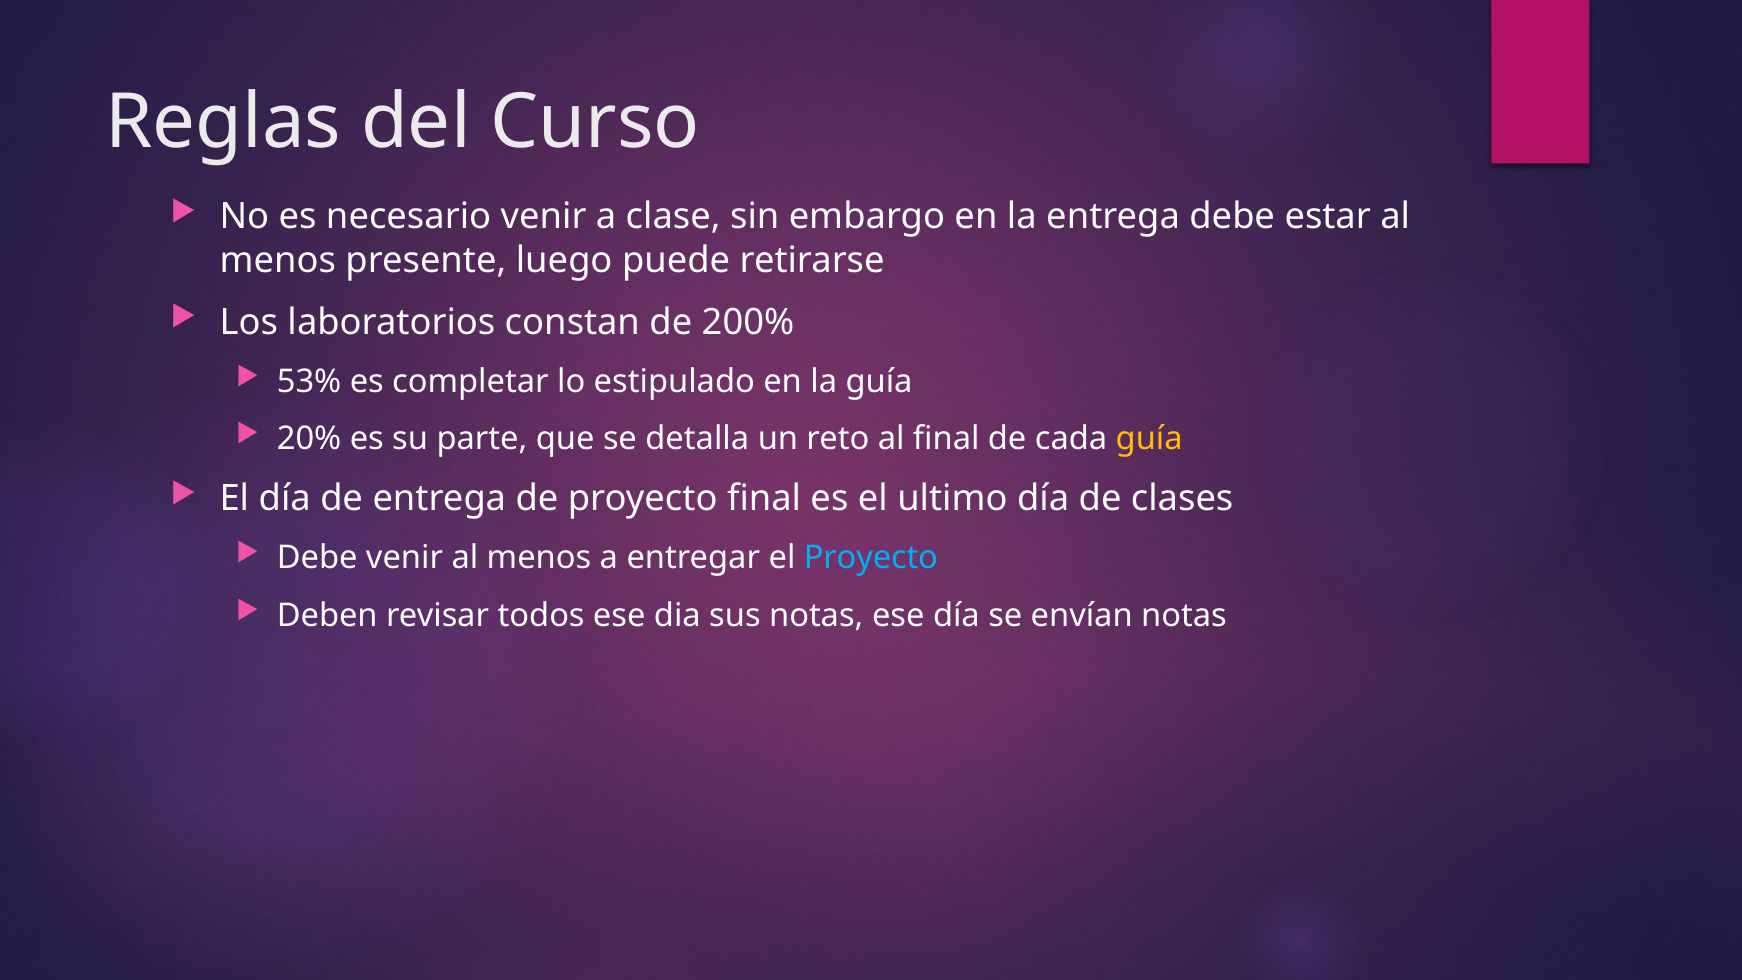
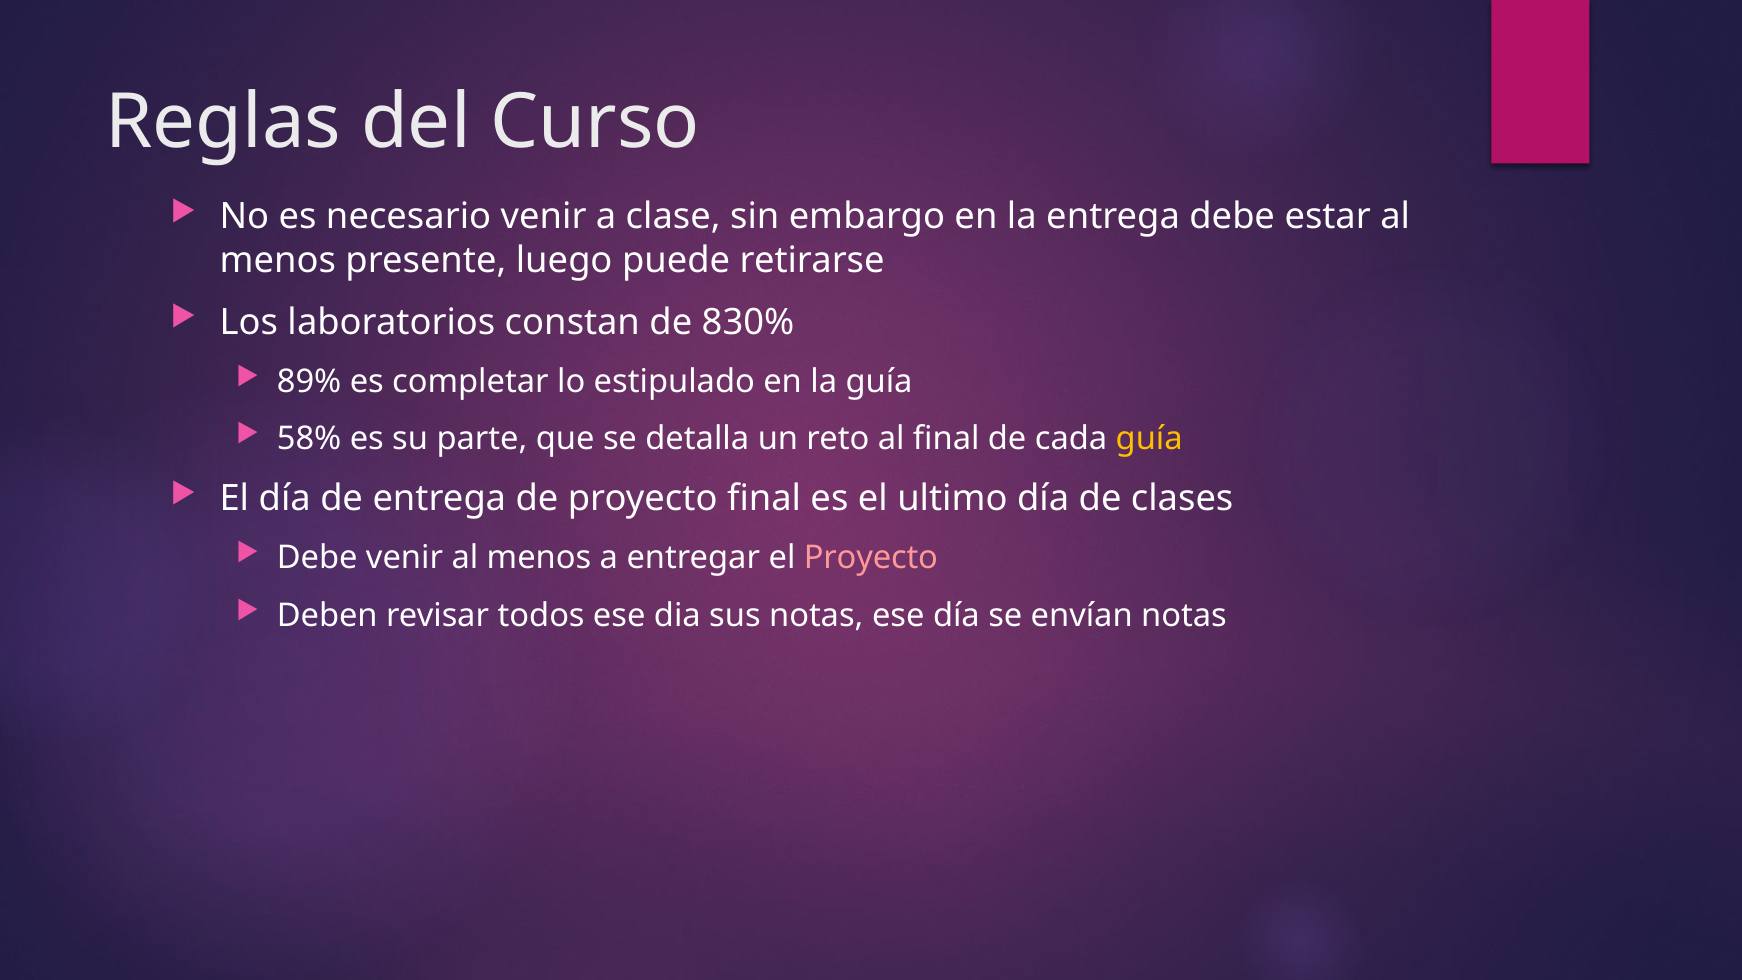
200%: 200% -> 830%
53%: 53% -> 89%
20%: 20% -> 58%
Proyecto at (871, 558) colour: light blue -> pink
